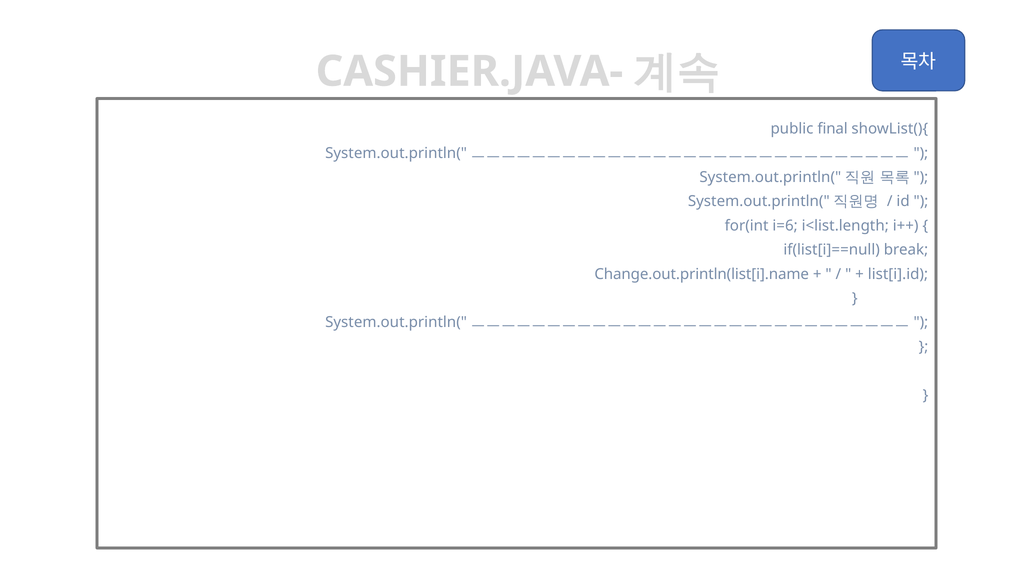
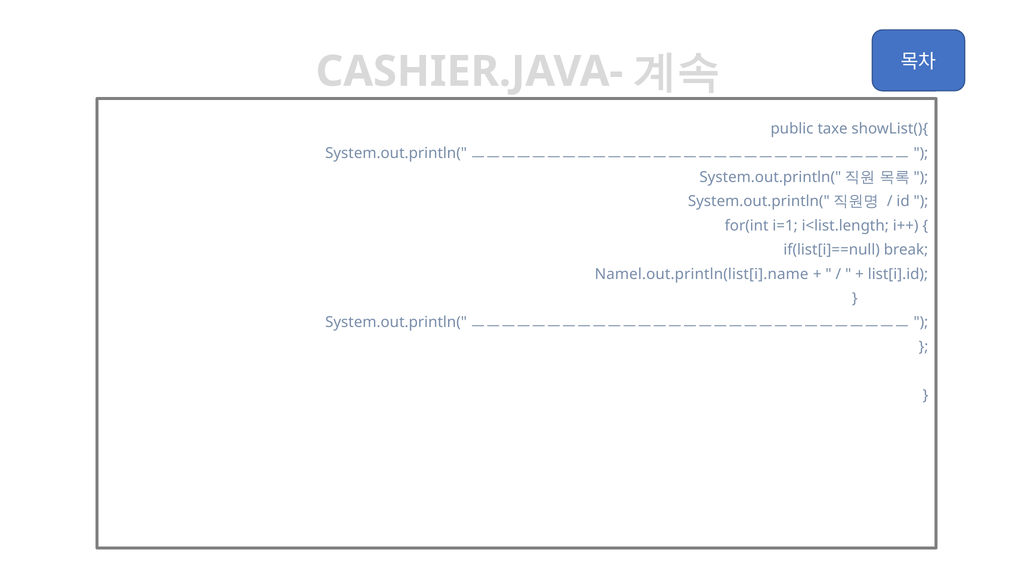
final: final -> taxe
i=6: i=6 -> i=1
Change.out.println(list[i].name: Change.out.println(list[i].name -> Namel.out.println(list[i].name
